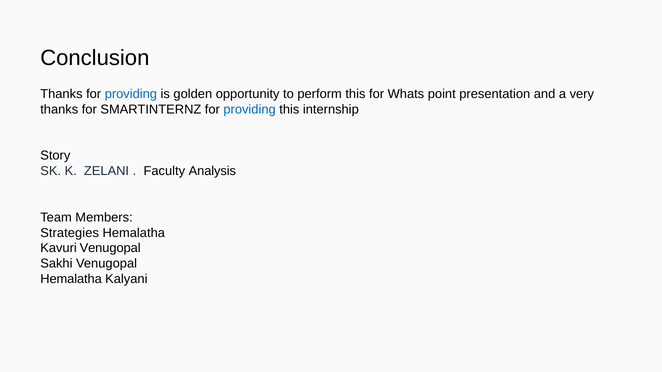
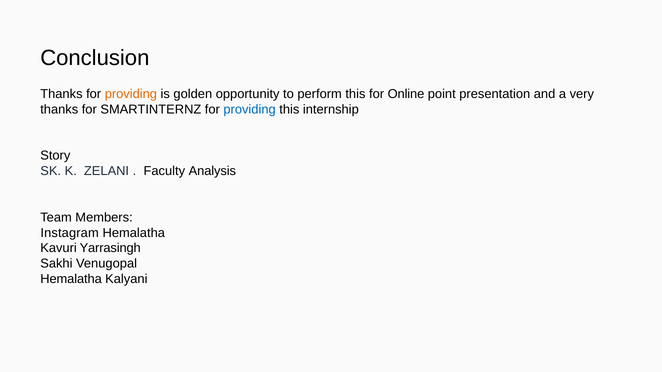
providing at (131, 94) colour: blue -> orange
Whats: Whats -> Online
Strategies: Strategies -> Instagram
Kavuri Venugopal: Venugopal -> Yarrasingh
